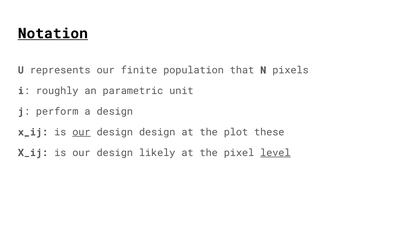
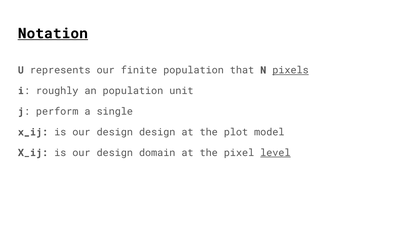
pixels underline: none -> present
an parametric: parametric -> population
a design: design -> single
our at (81, 132) underline: present -> none
these: these -> model
likely: likely -> domain
